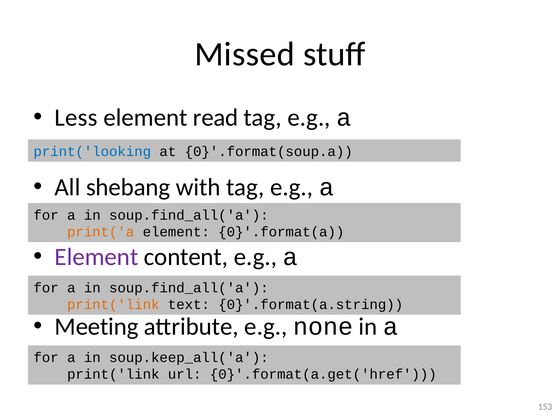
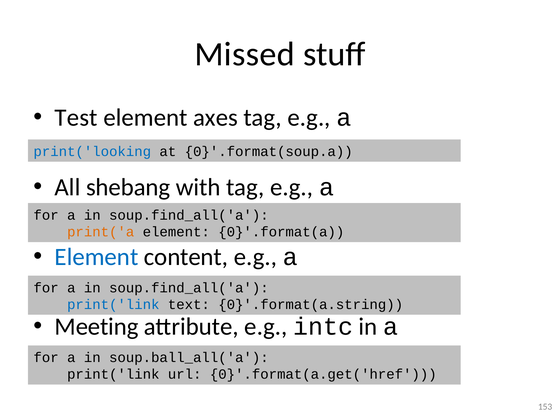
Less: Less -> Test
read: read -> axes
Element at (96, 257) colour: purple -> blue
print('link at (113, 305) colour: orange -> blue
none: none -> intc
soup.keep_all('a: soup.keep_all('a -> soup.ball_all('a
